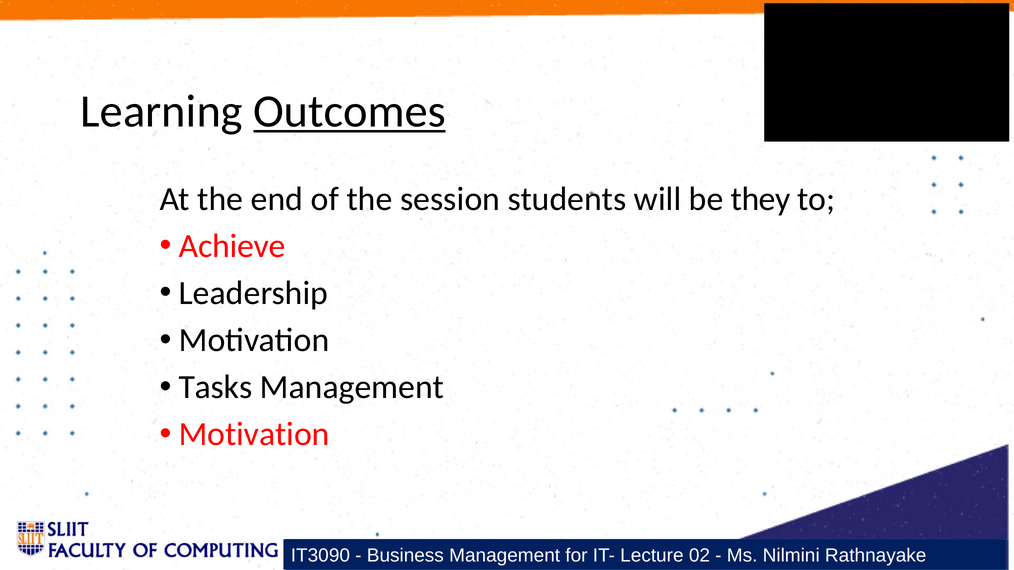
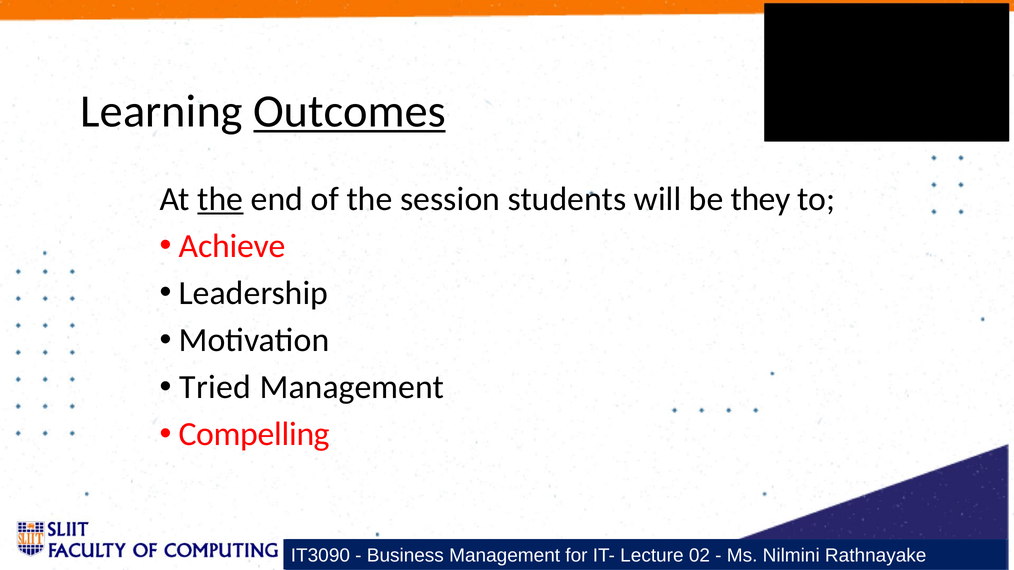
the at (220, 199) underline: none -> present
Tasks: Tasks -> Tried
Motivation at (254, 435): Motivation -> Compelling
